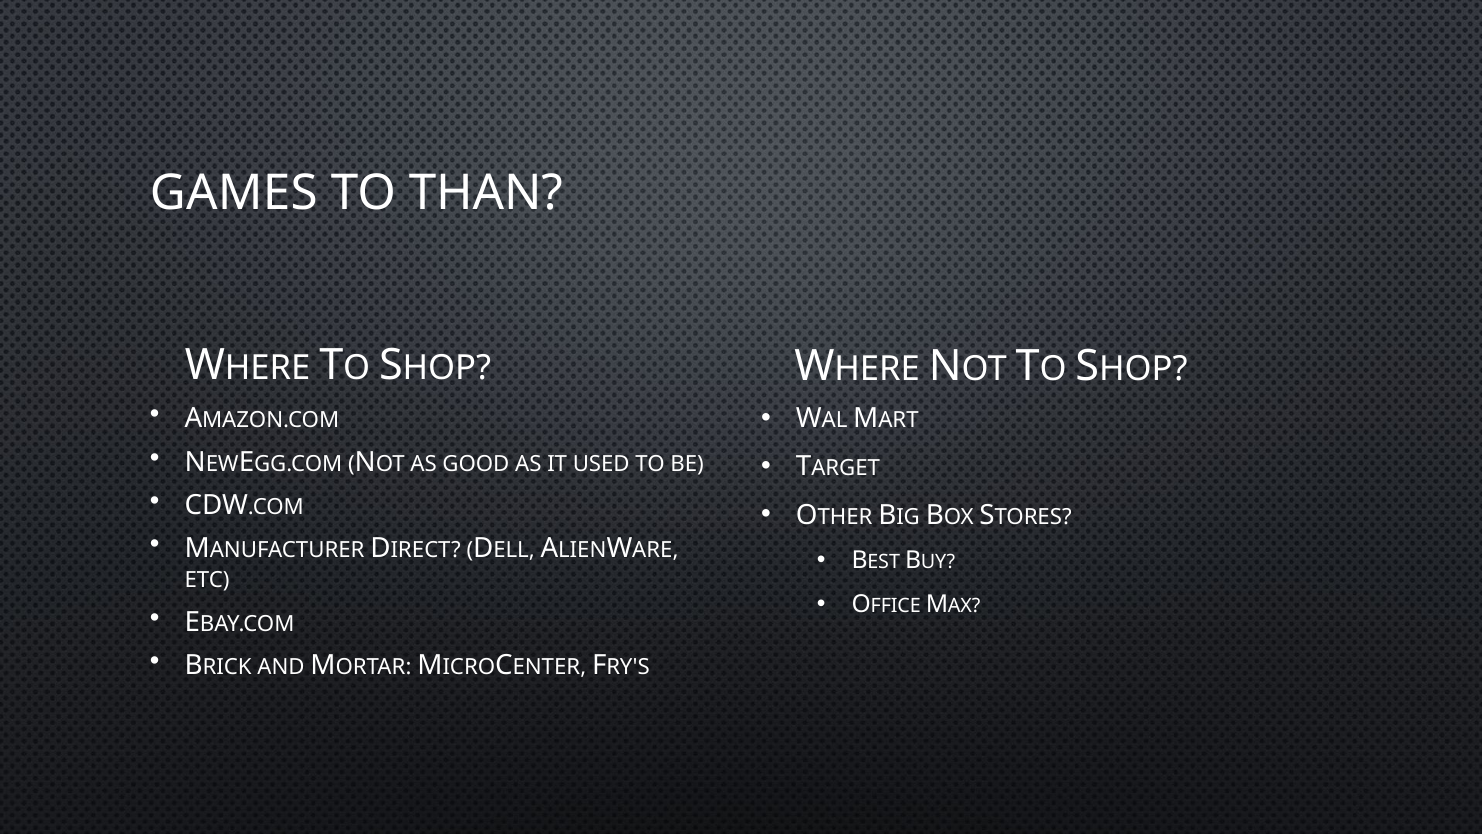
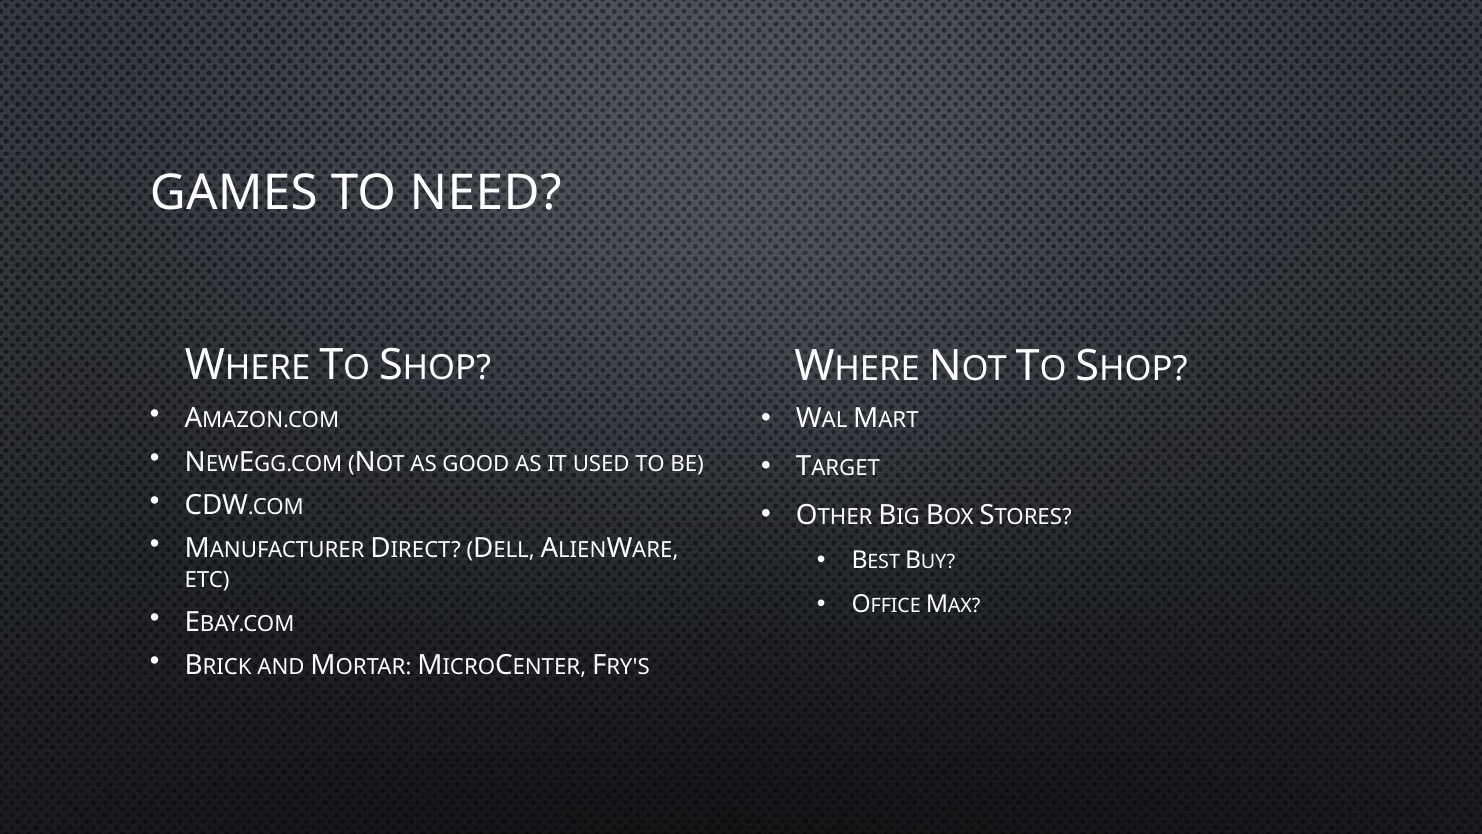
THAN: THAN -> NEED
